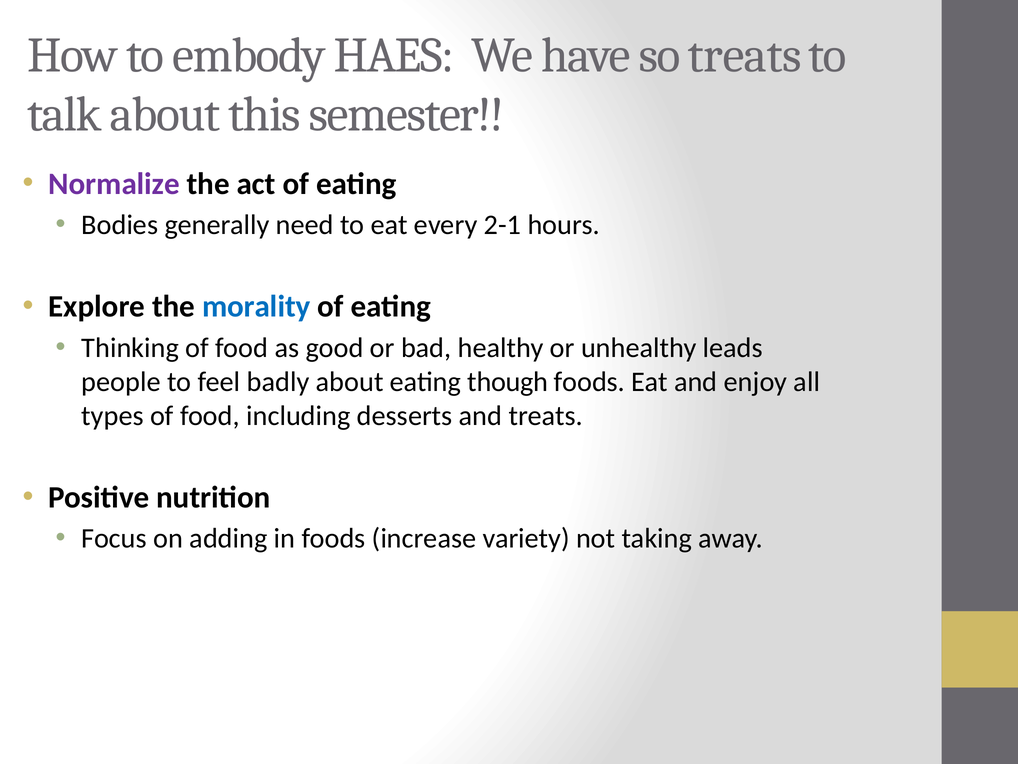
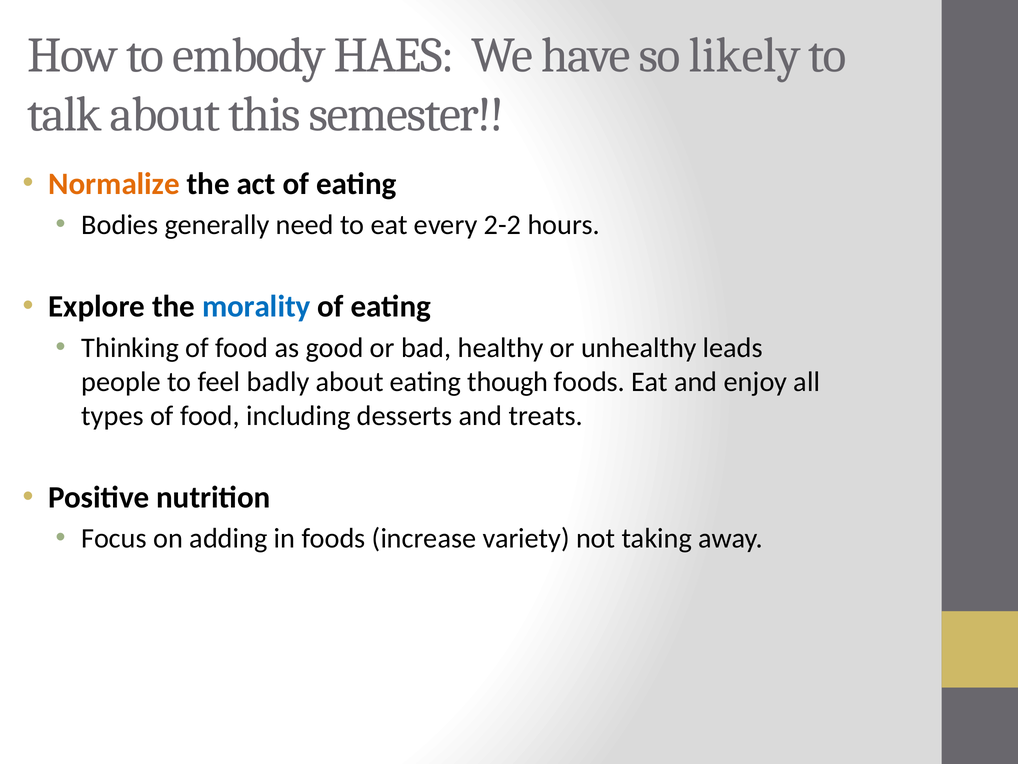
so treats: treats -> likely
Normalize colour: purple -> orange
2-1: 2-1 -> 2-2
